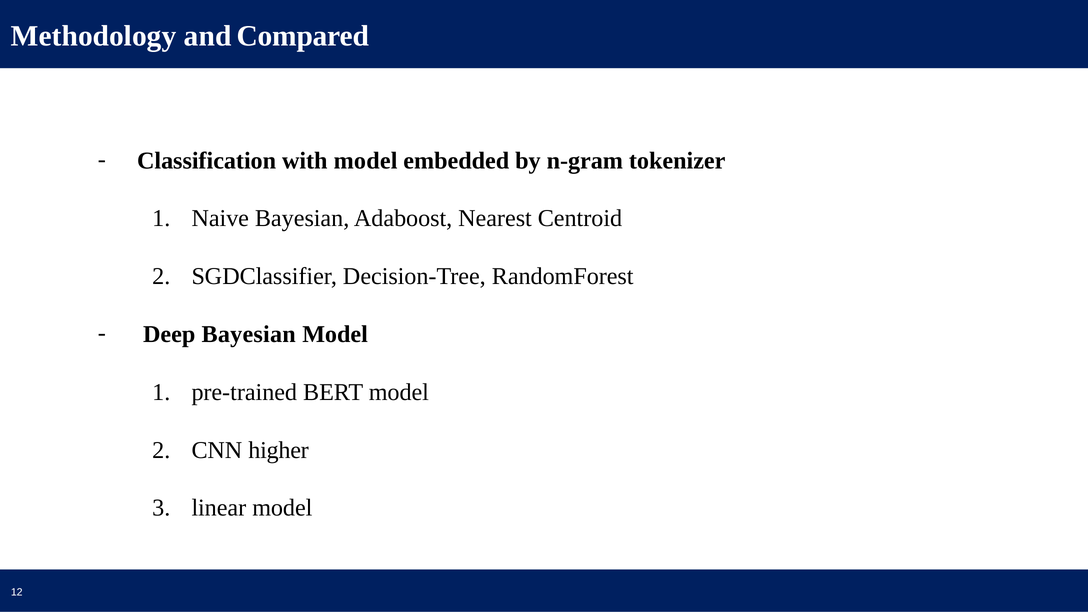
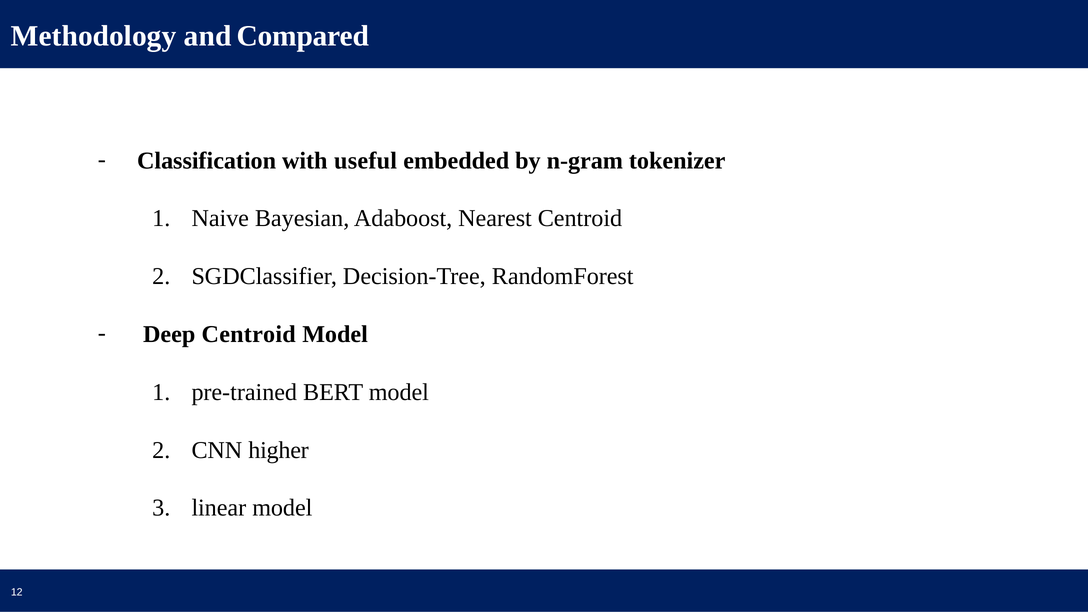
with model: model -> useful
Deep Bayesian: Bayesian -> Centroid
